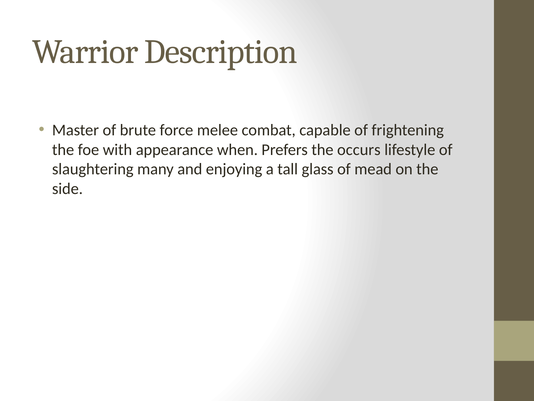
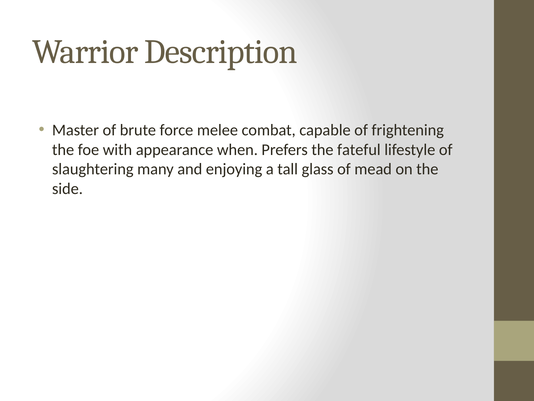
occurs: occurs -> fateful
